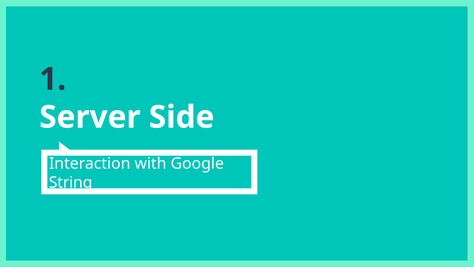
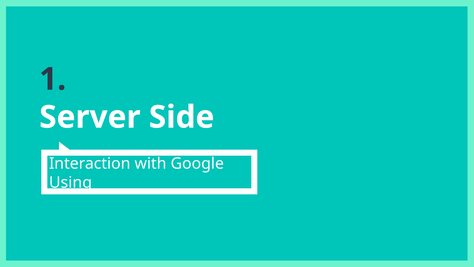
String: String -> Using
